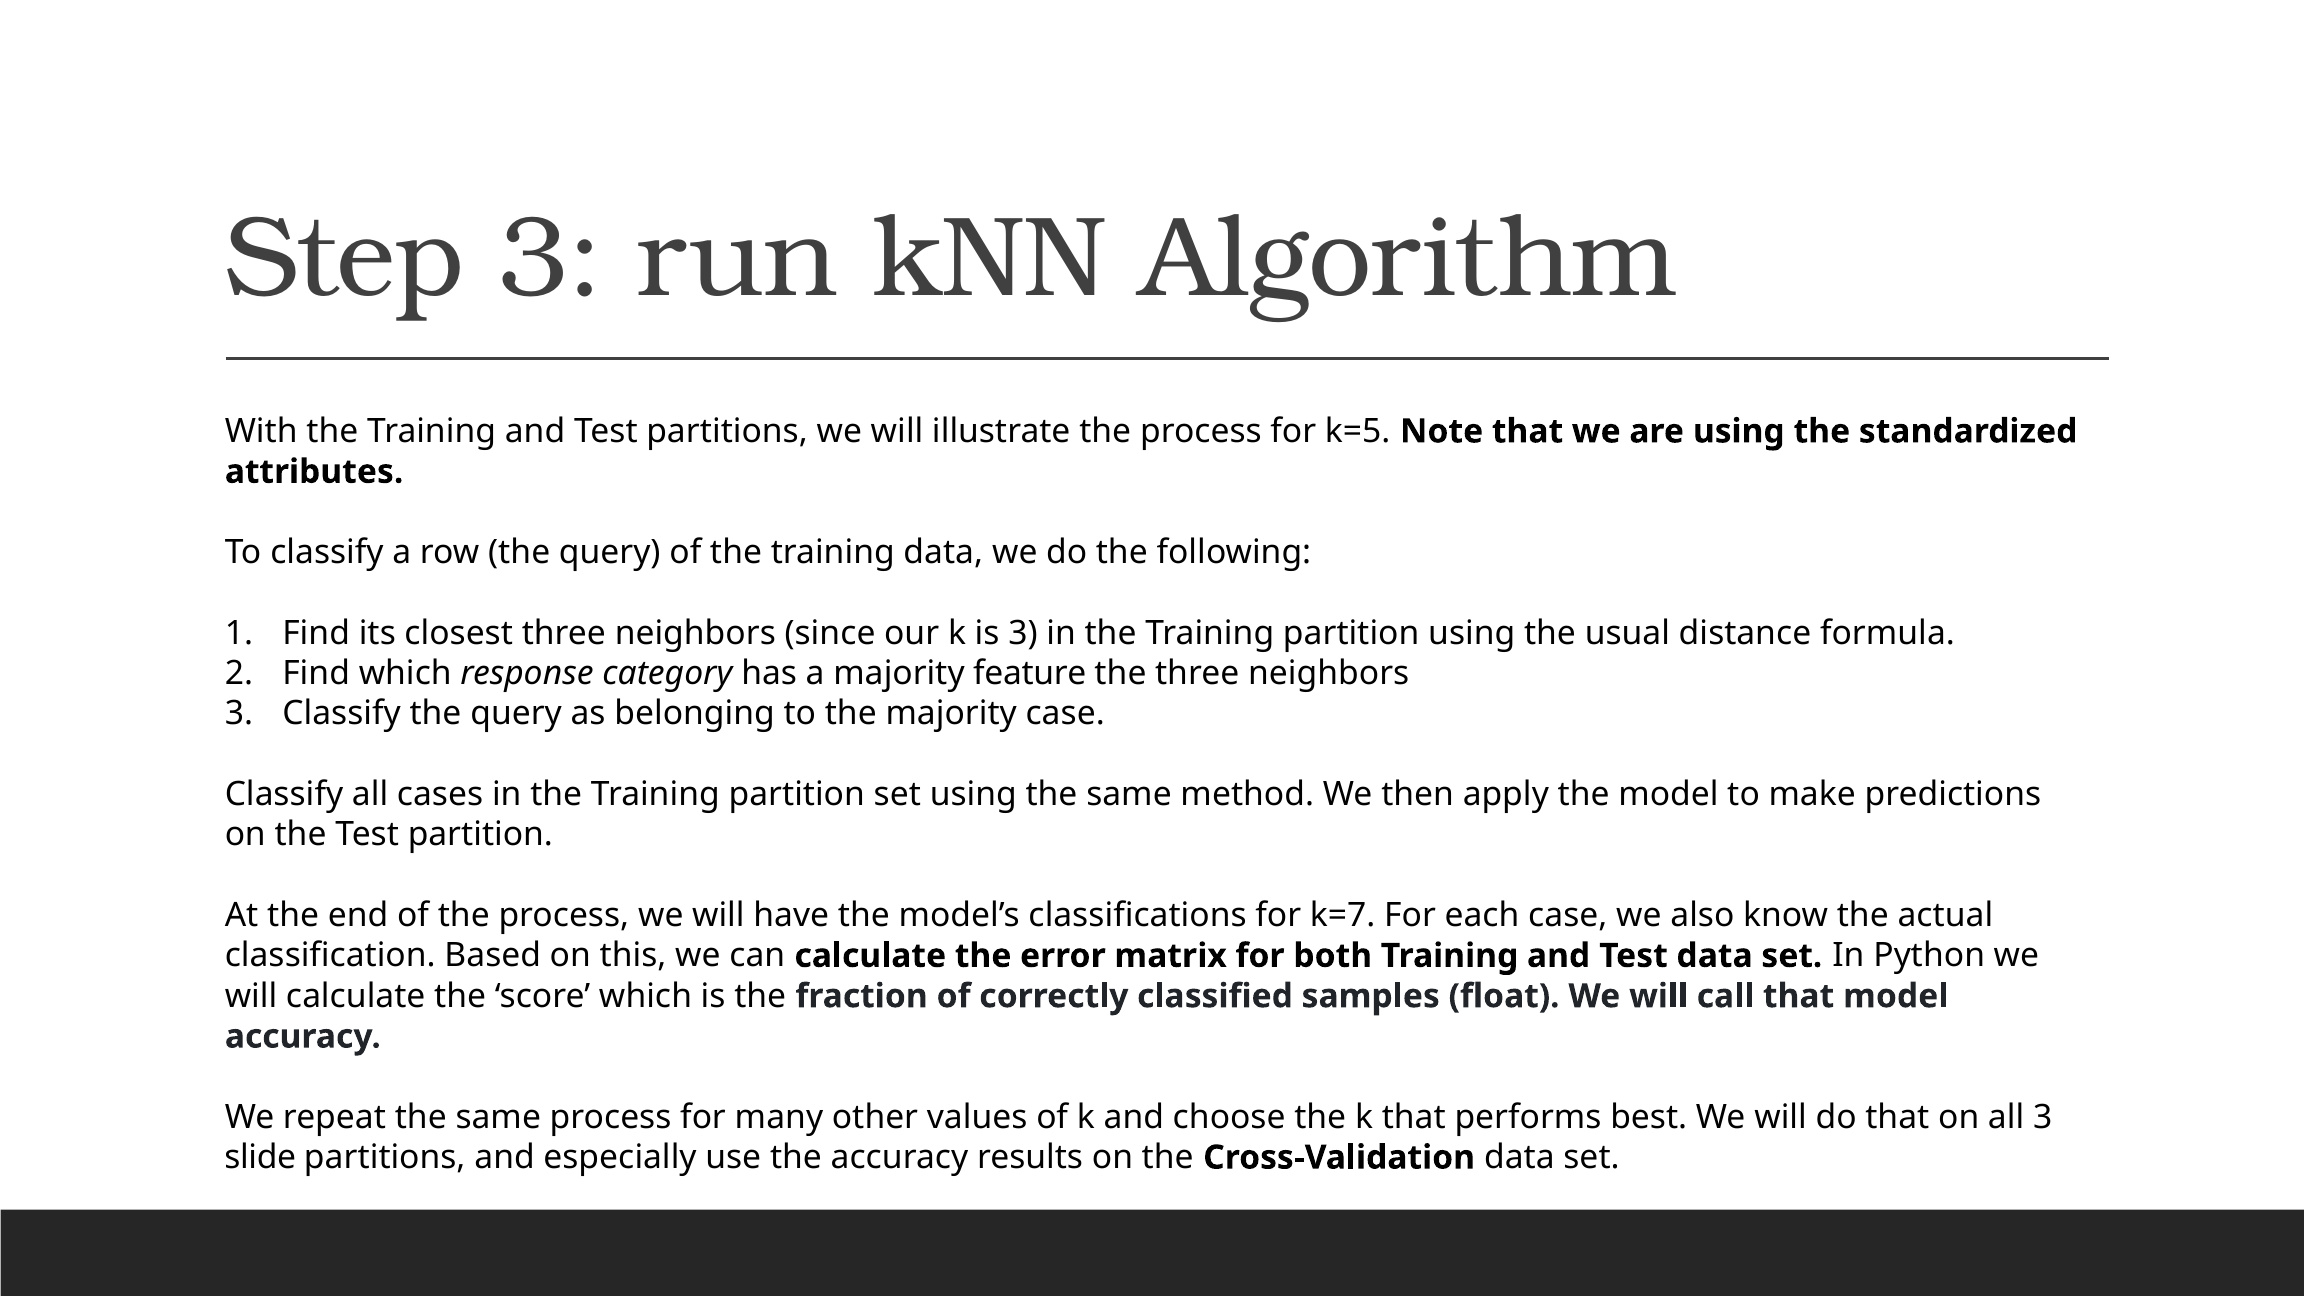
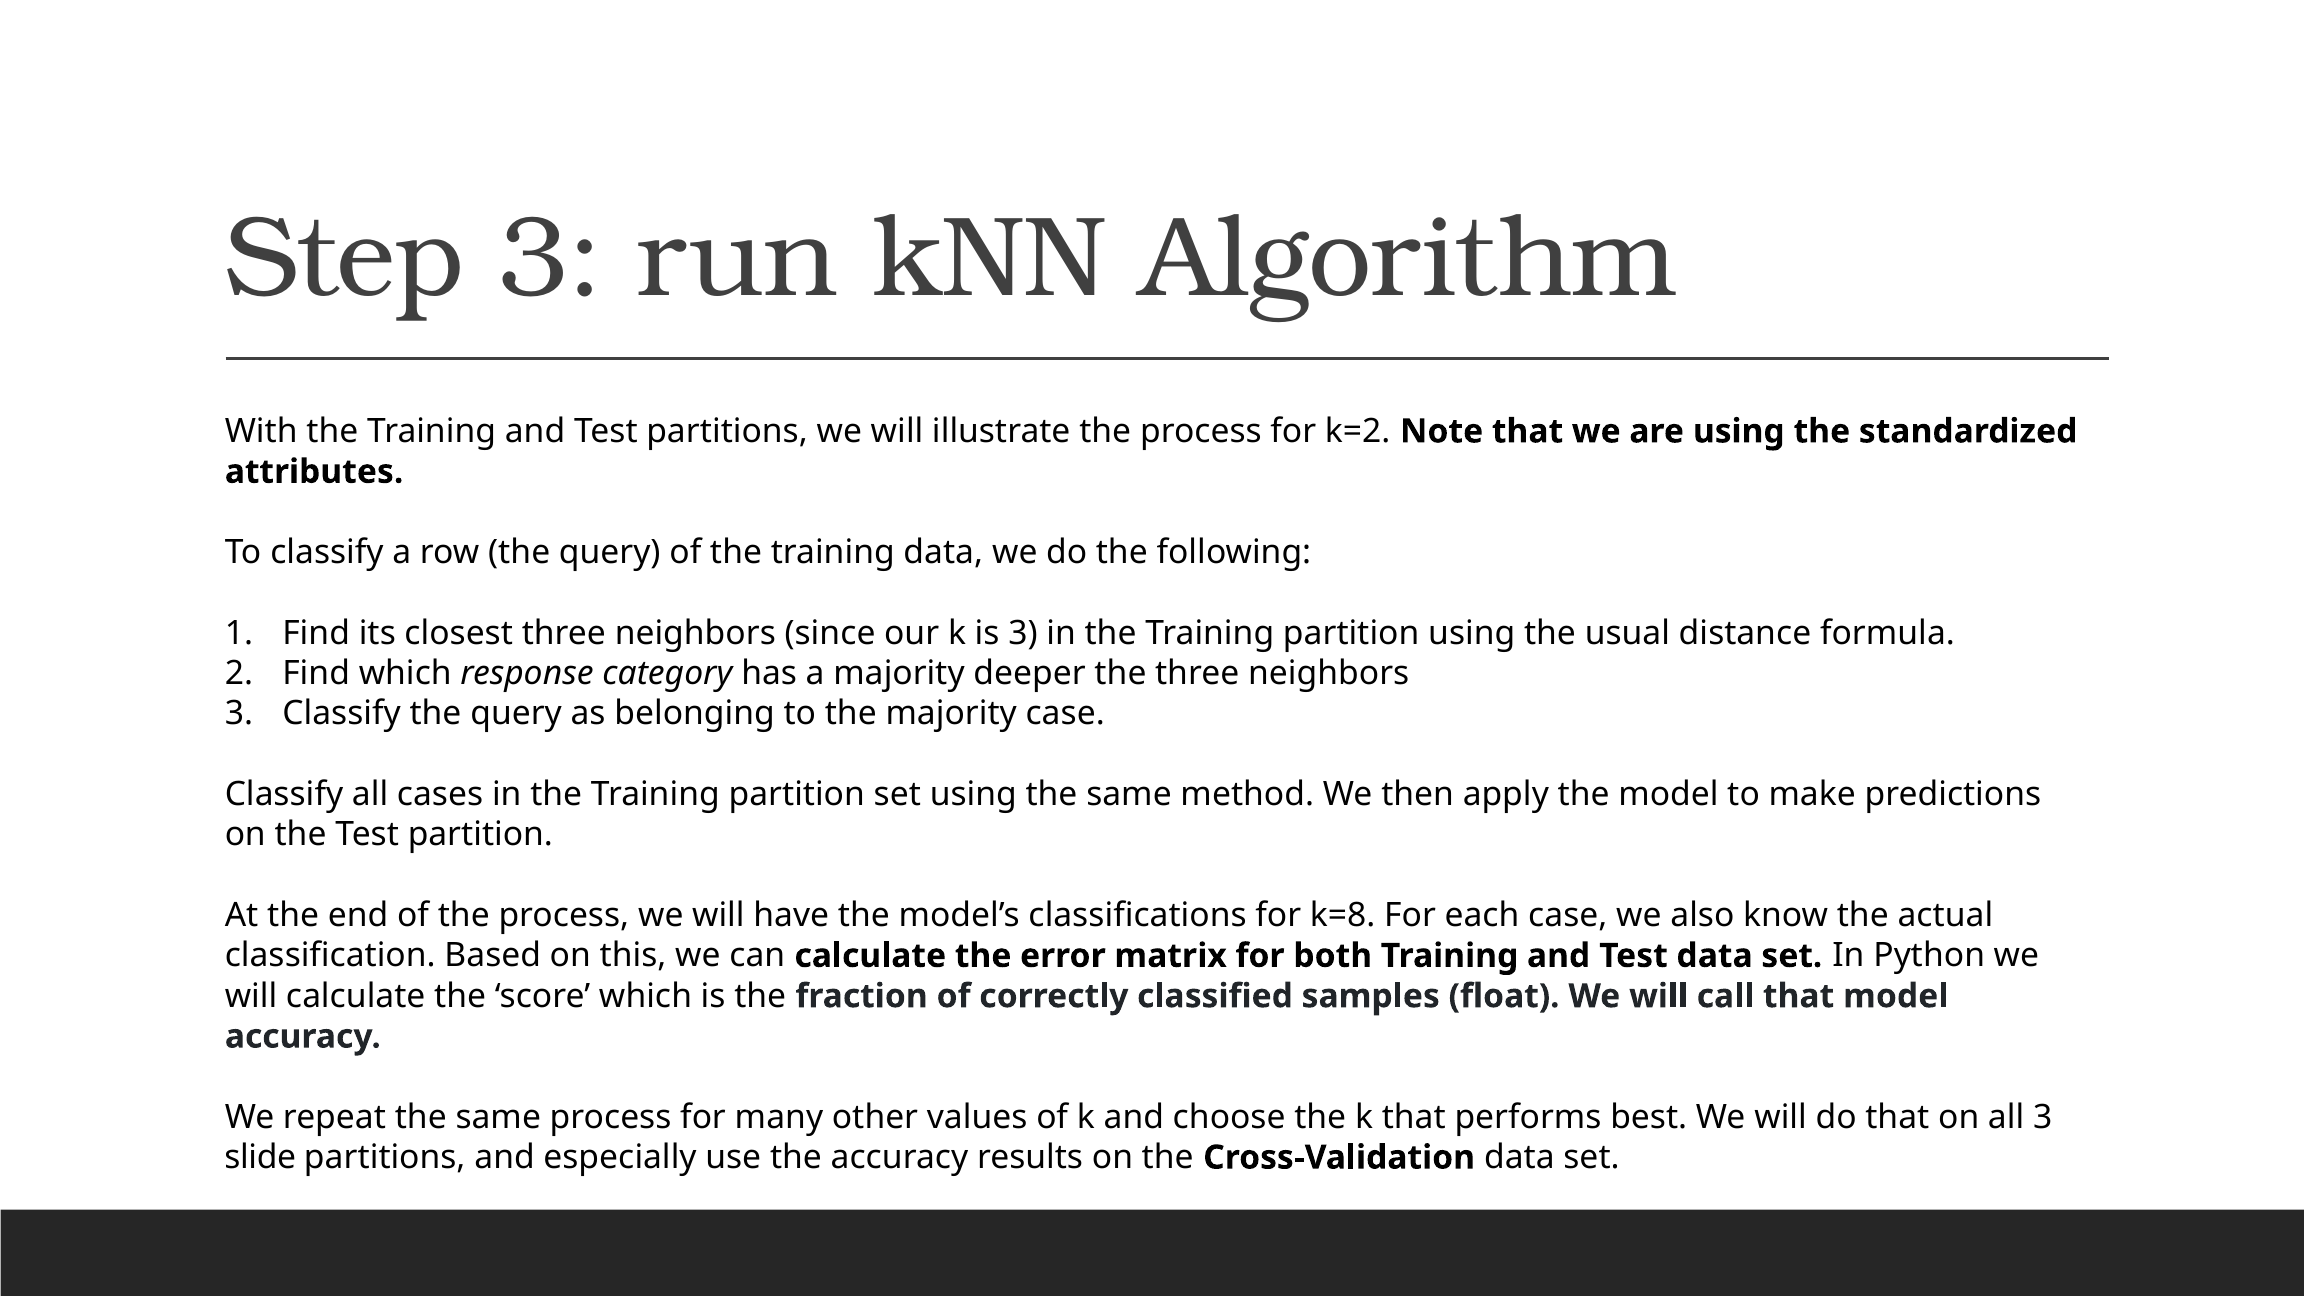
k=5: k=5 -> k=2
feature: feature -> deeper
k=7: k=7 -> k=8
